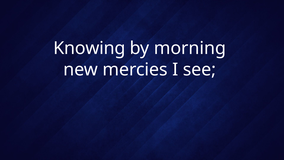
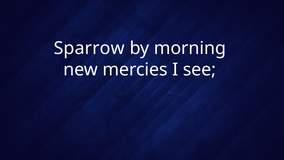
Knowing: Knowing -> Sparrow
